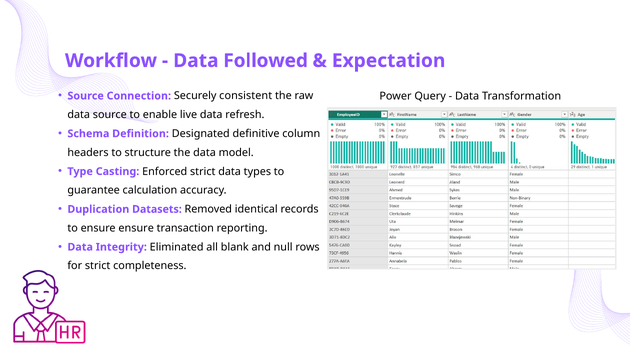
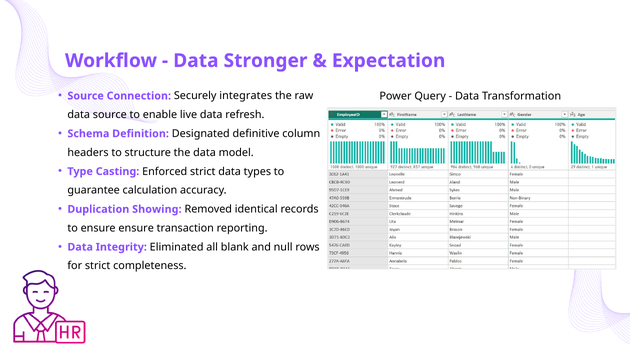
Followed: Followed -> Stronger
consistent: consistent -> integrates
Datasets: Datasets -> Showing
